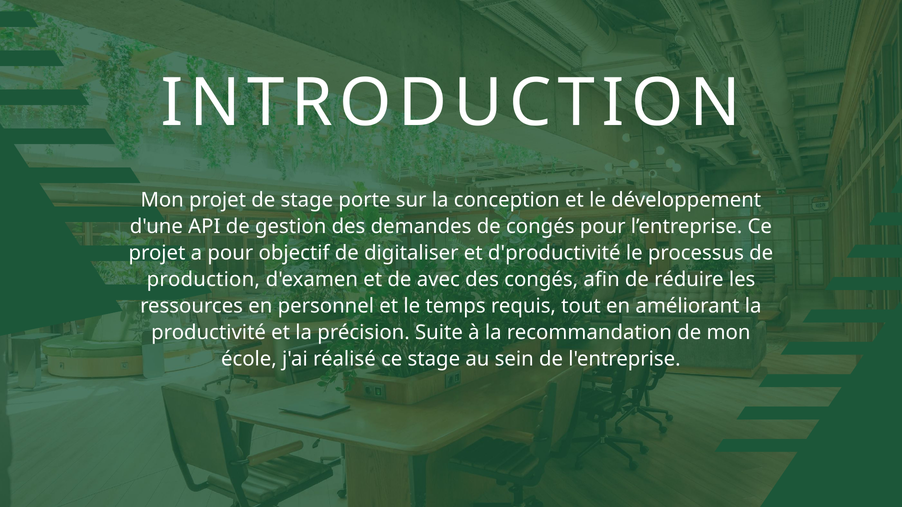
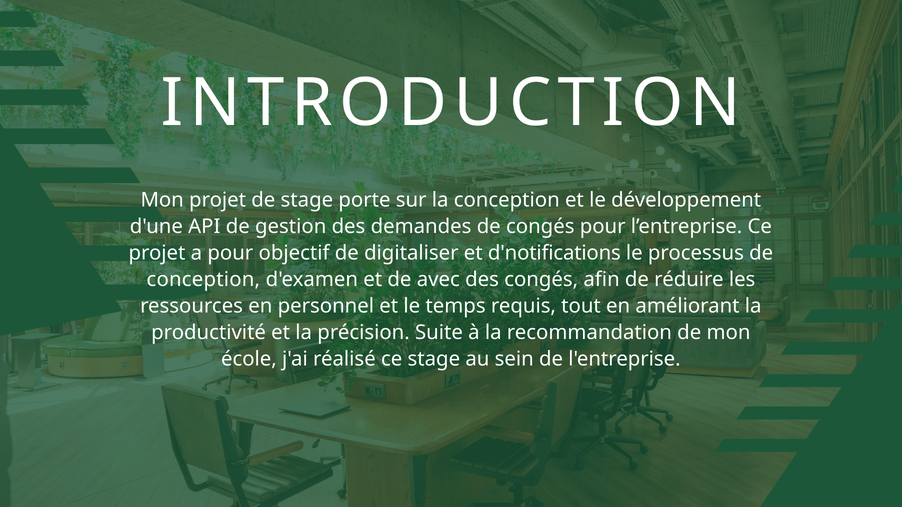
d'productivité: d'productivité -> d'notifications
production at (203, 280): production -> conception
